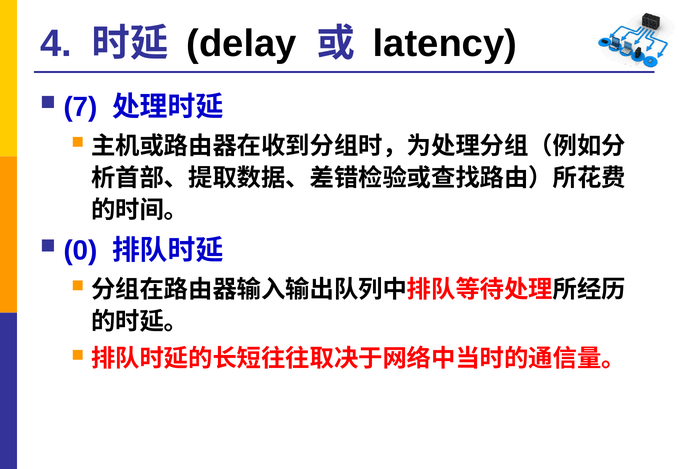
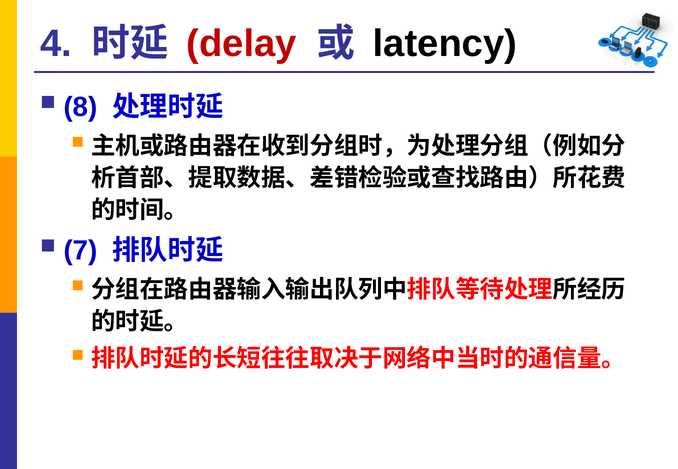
delay colour: black -> red
7: 7 -> 8
0: 0 -> 7
